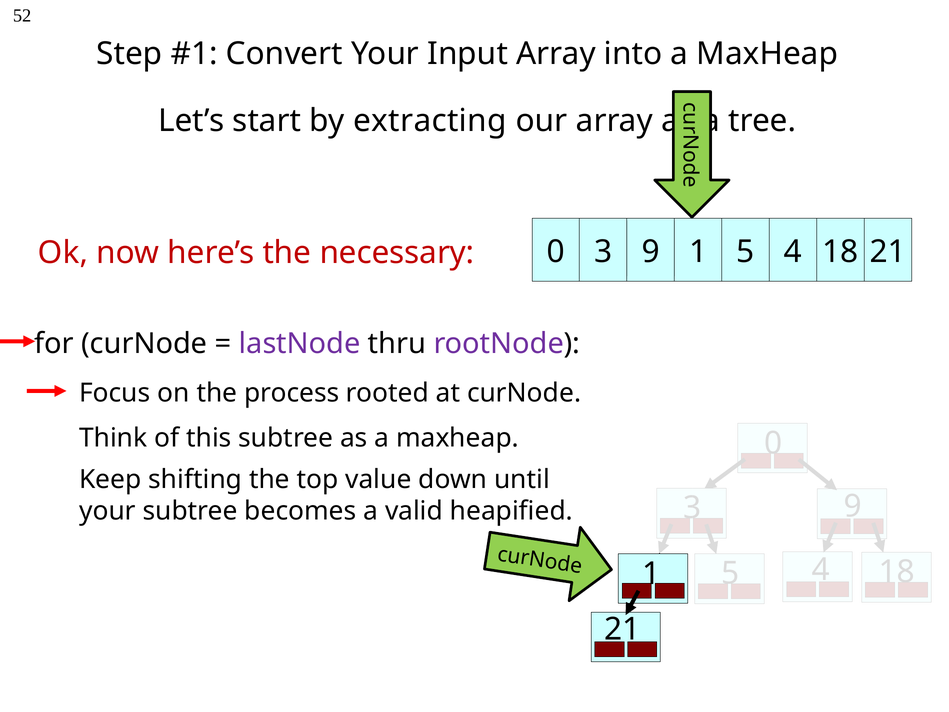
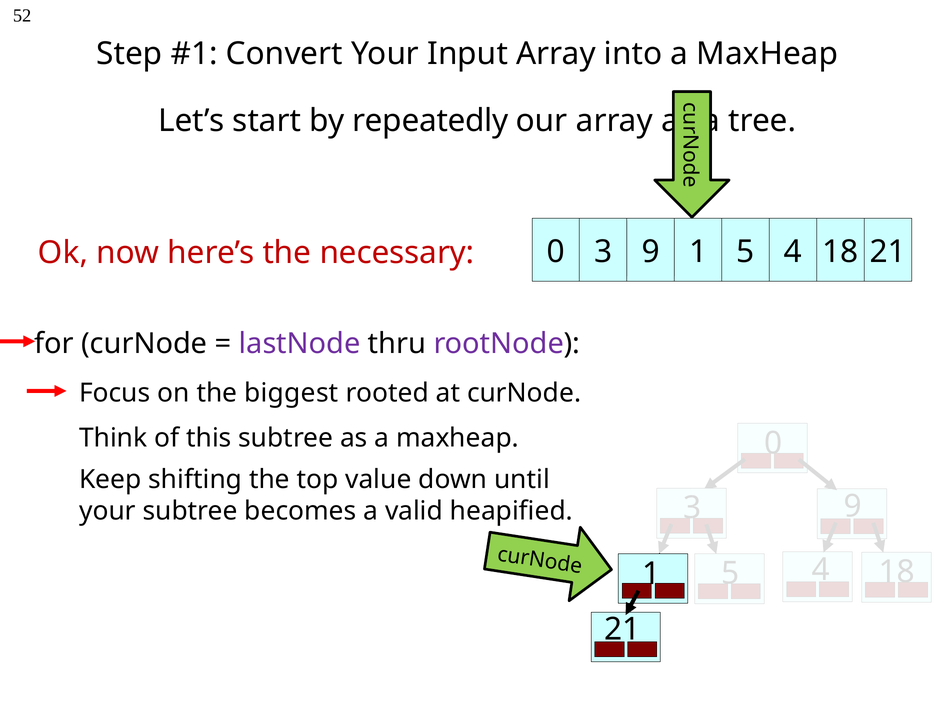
extracting: extracting -> repeatedly
process: process -> biggest
